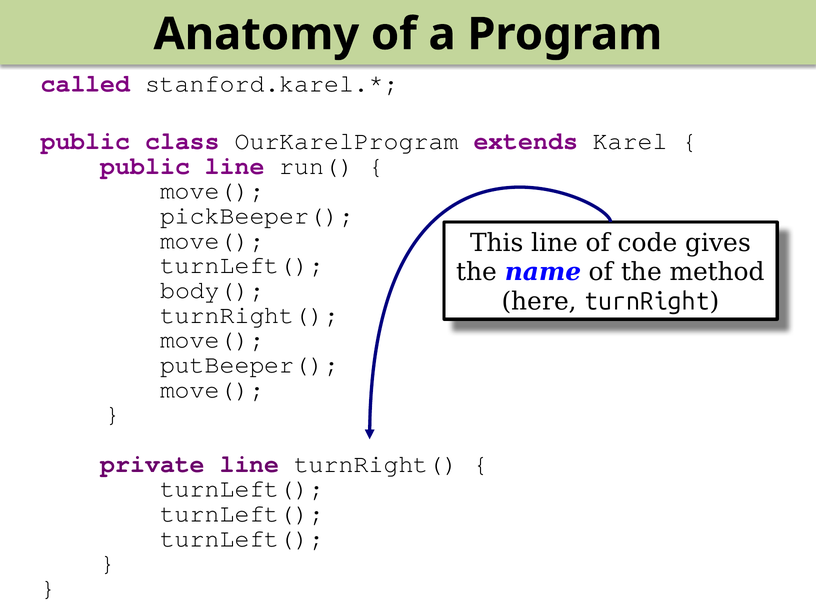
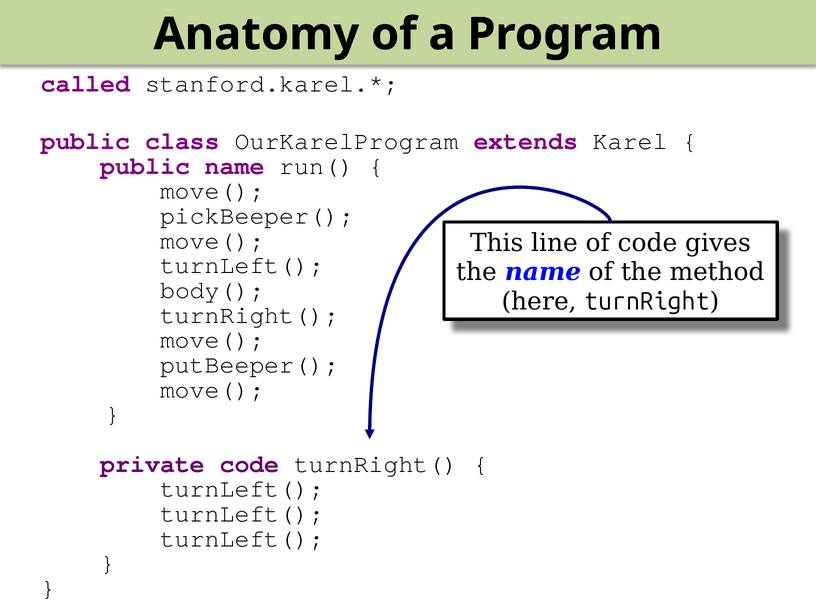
public line: line -> name
private line: line -> code
